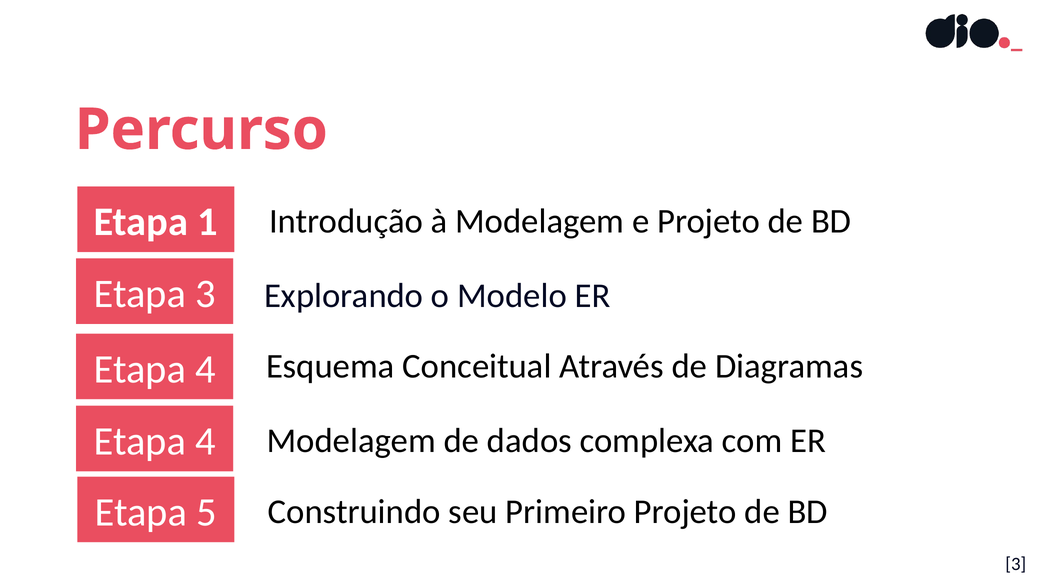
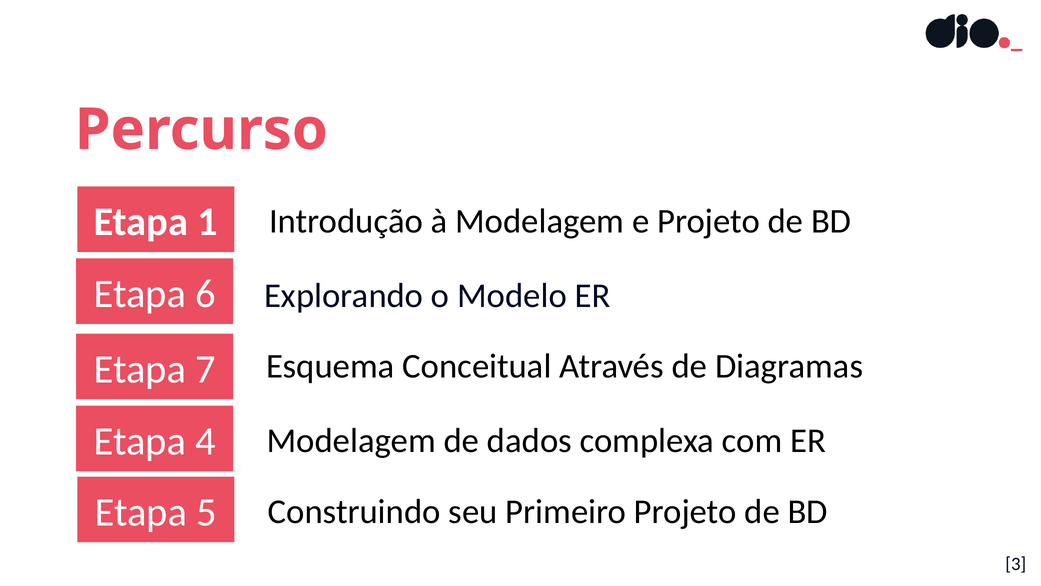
Etapa 3: 3 -> 6
4 at (205, 369): 4 -> 7
